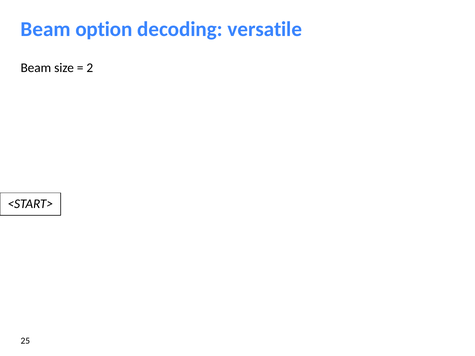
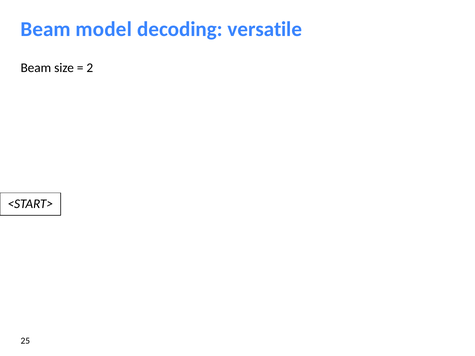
option: option -> model
